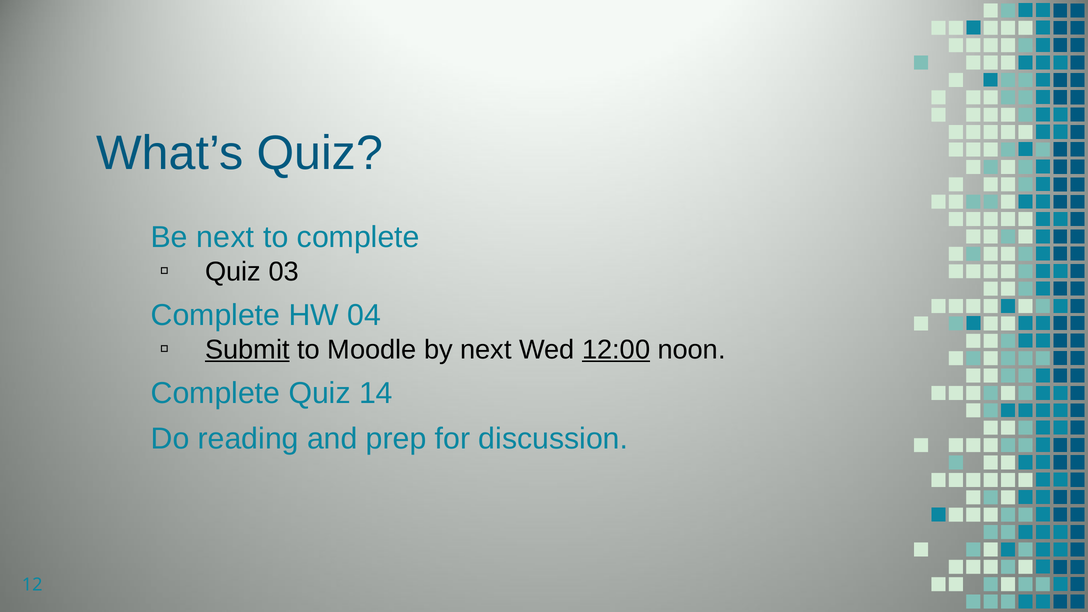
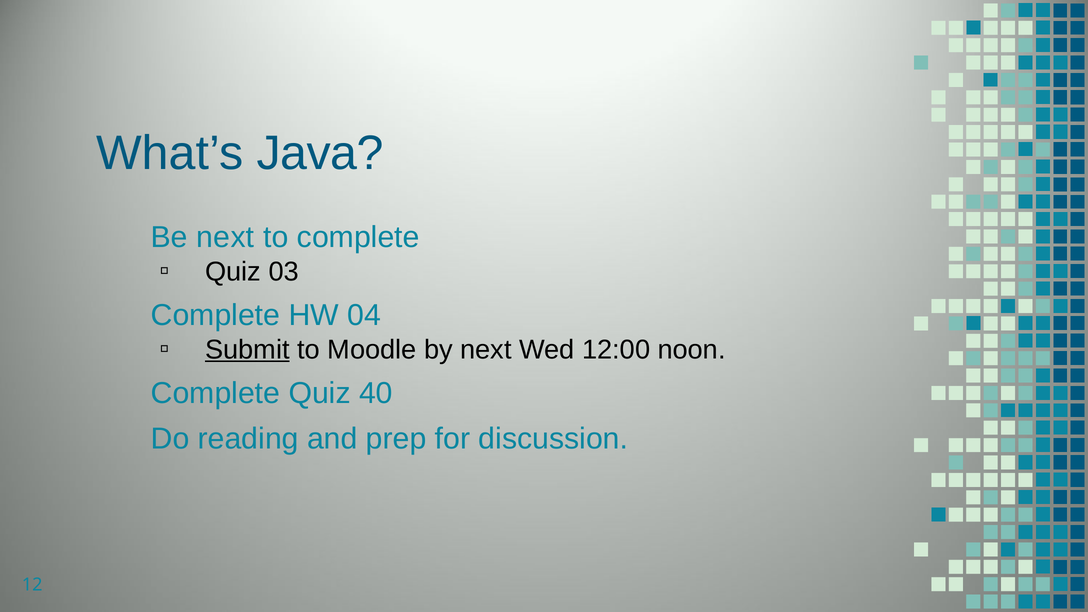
What’s Quiz: Quiz -> Java
12:00 underline: present -> none
14: 14 -> 40
